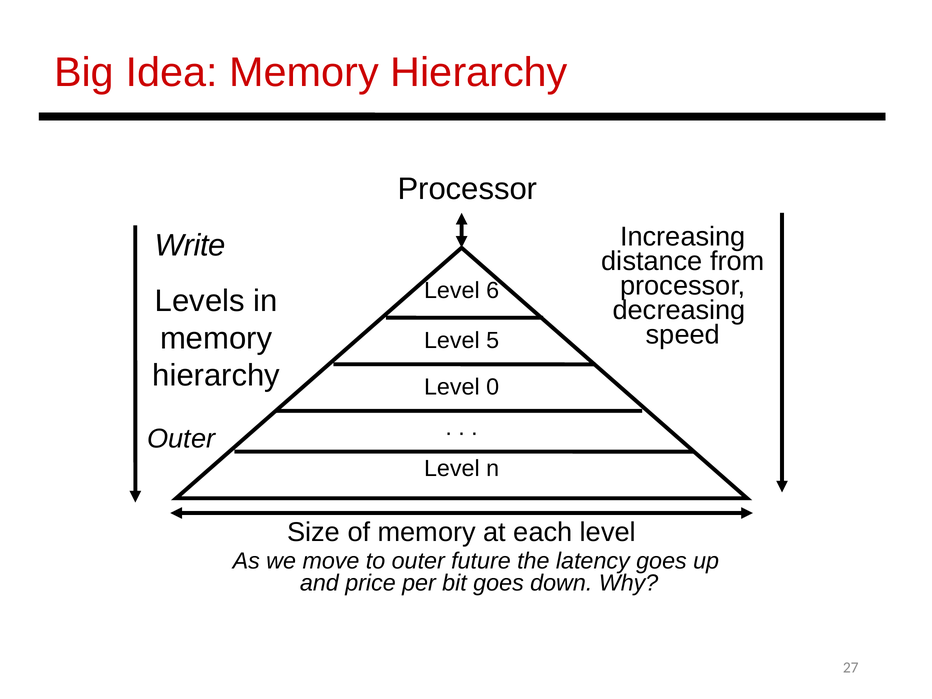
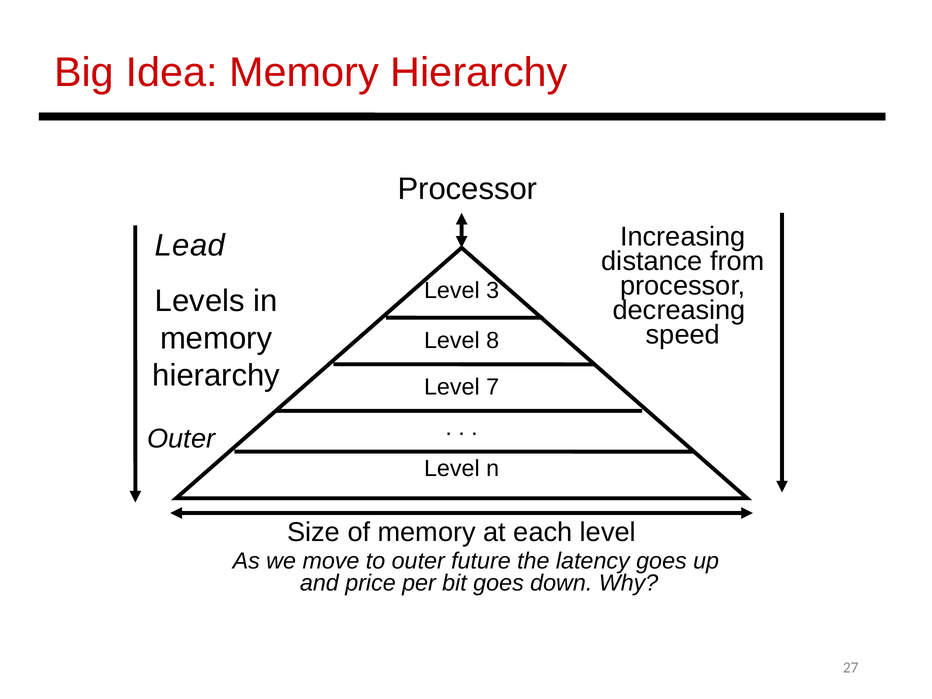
Write: Write -> Lead
6: 6 -> 3
5: 5 -> 8
0: 0 -> 7
